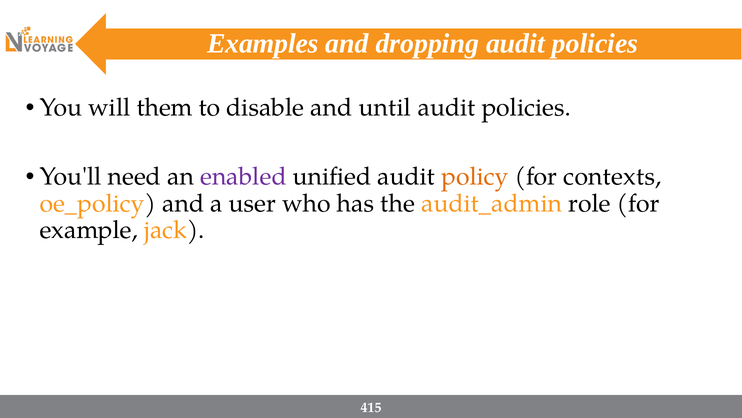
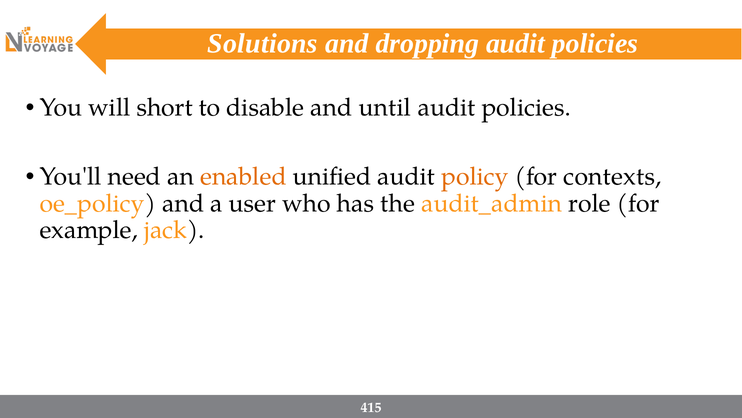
Examples: Examples -> Solutions
them: them -> short
enabled colour: purple -> orange
